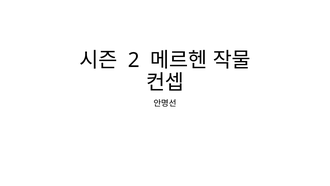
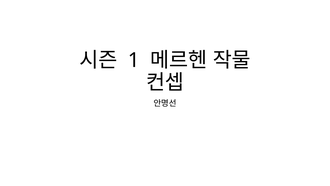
2: 2 -> 1
